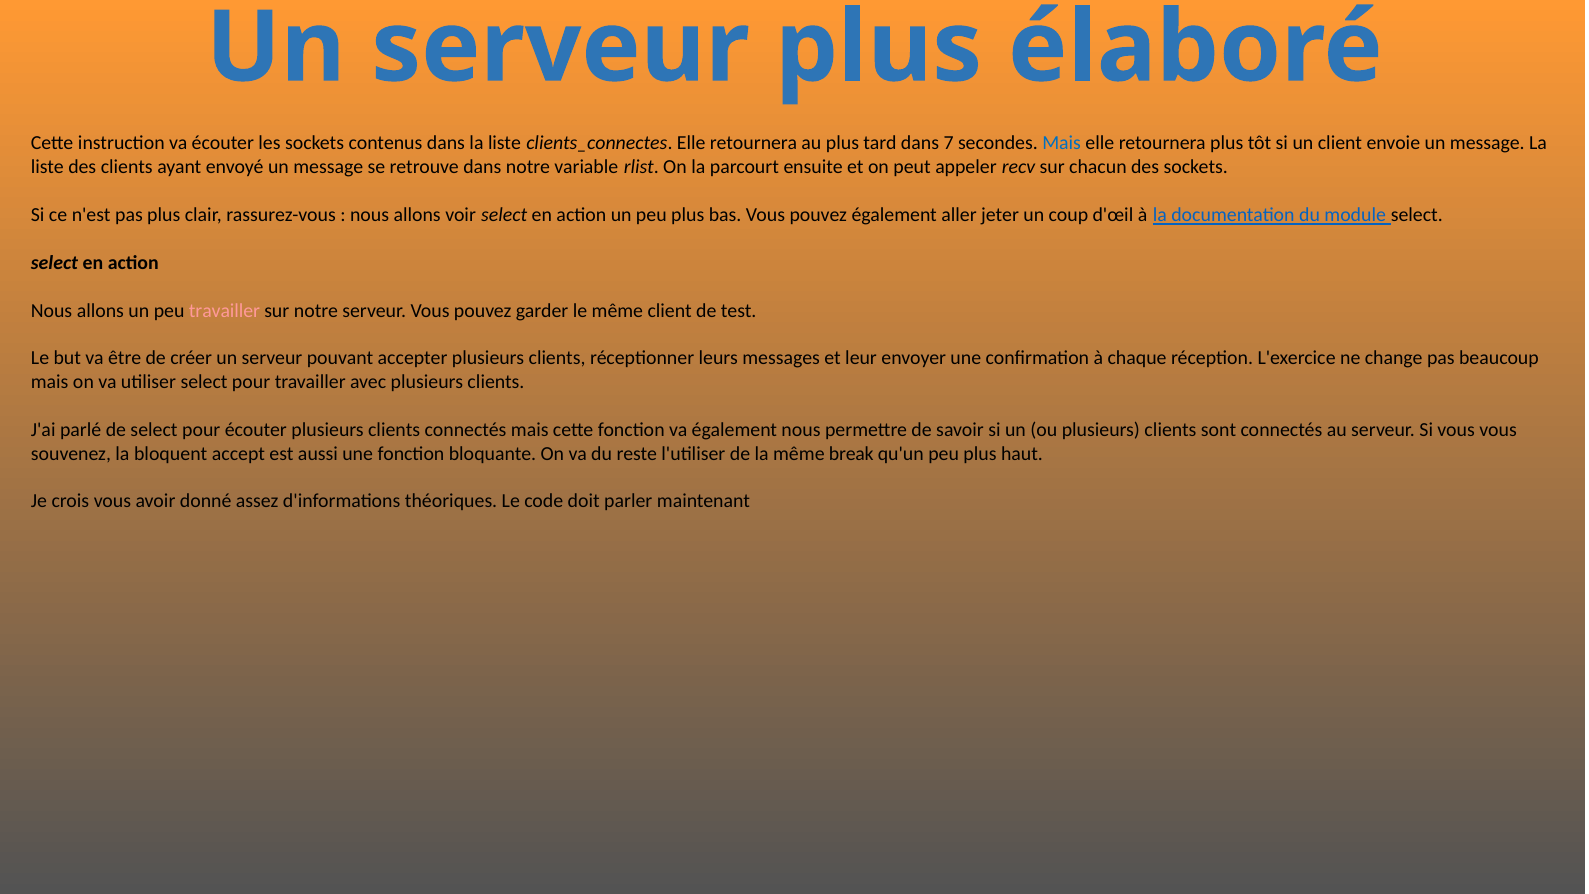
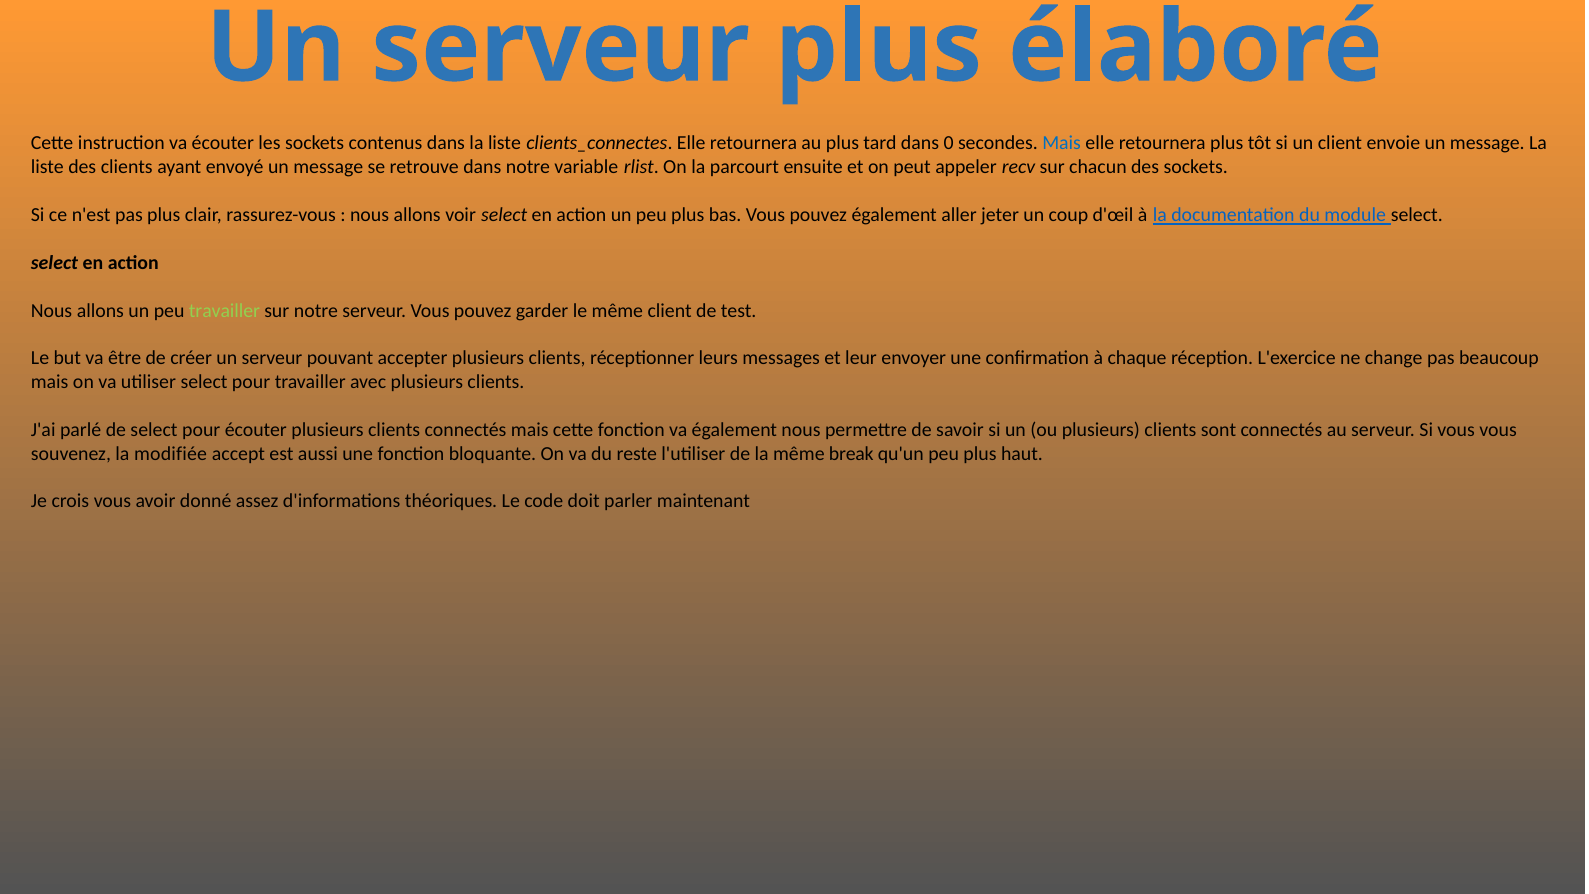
7: 7 -> 0
travailler at (224, 311) colour: pink -> light green
bloquent: bloquent -> modifiée
